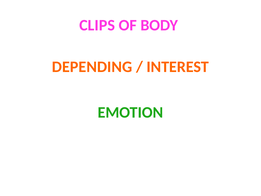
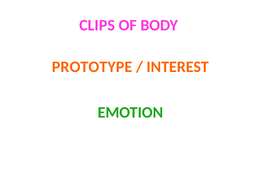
DEPENDING: DEPENDING -> PROTOTYPE
